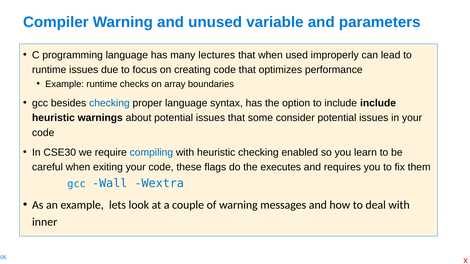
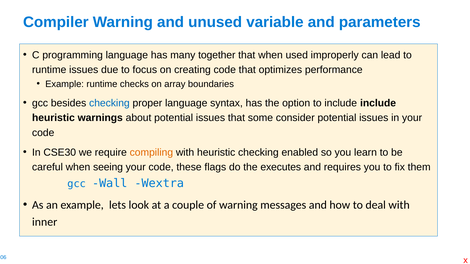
lectures: lectures -> together
compiling colour: blue -> orange
exiting: exiting -> seeing
